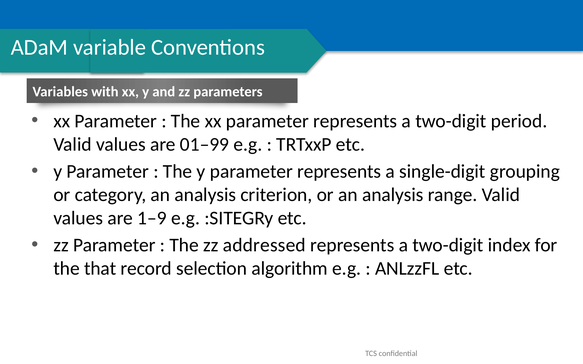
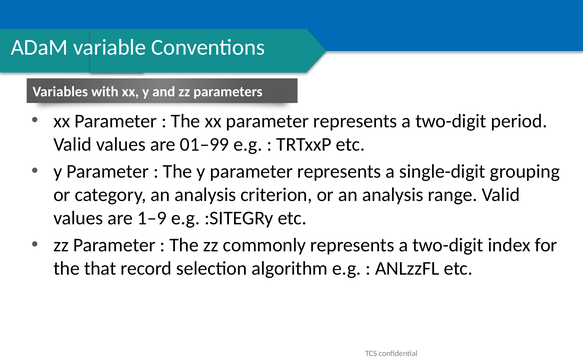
addressed: addressed -> commonly
